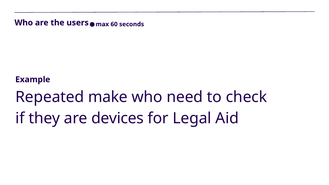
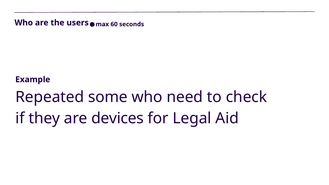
make: make -> some
